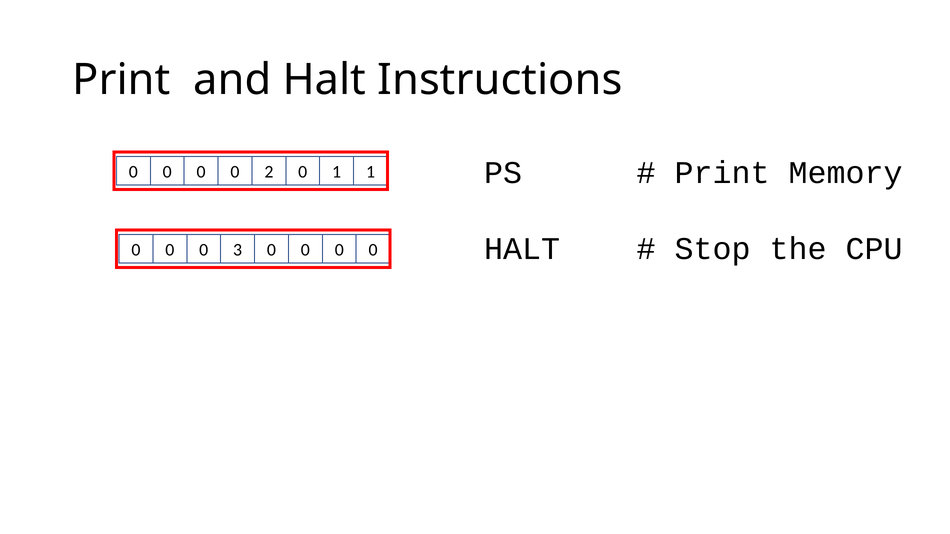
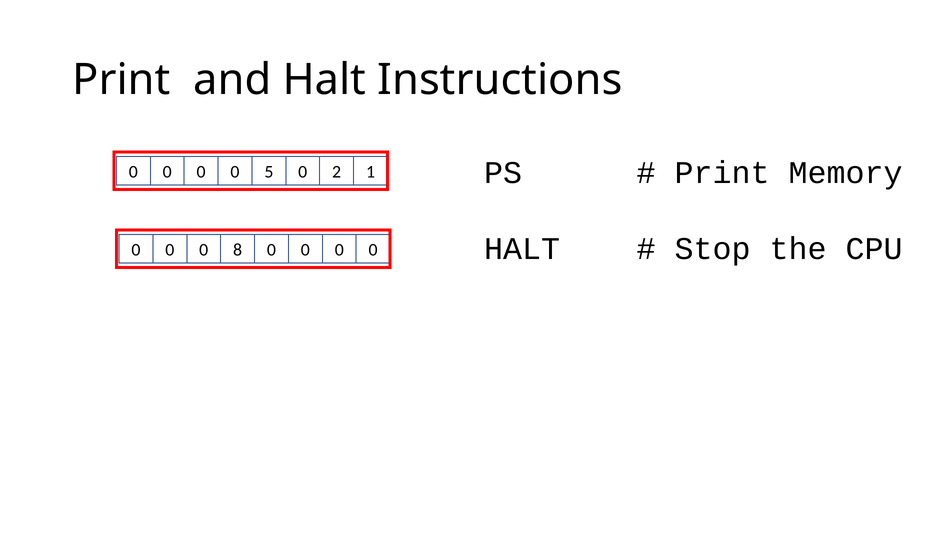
2: 2 -> 5
0 1: 1 -> 2
3: 3 -> 8
